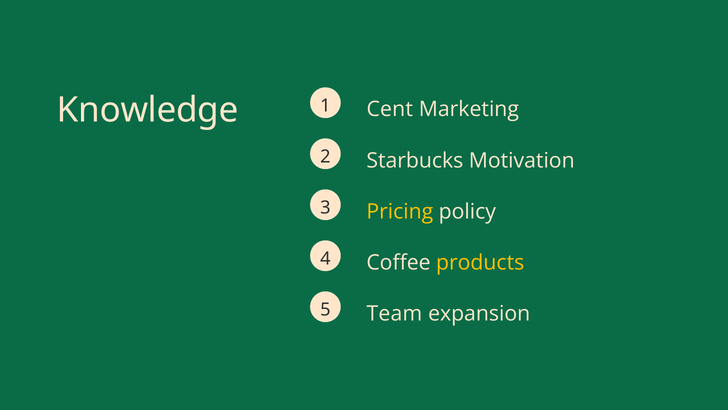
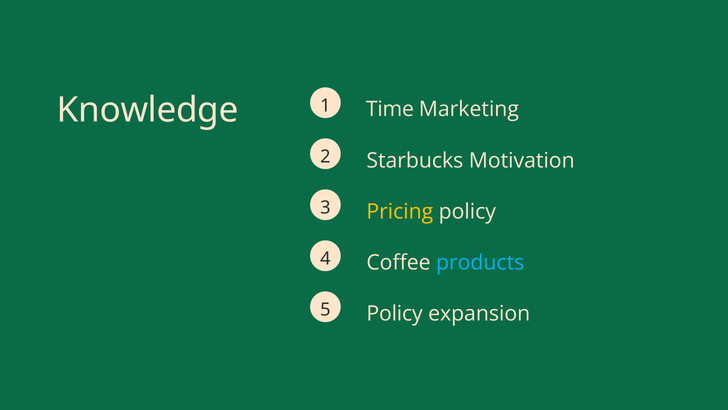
Cent: Cent -> Time
products colour: yellow -> light blue
Team at (394, 313): Team -> Policy
